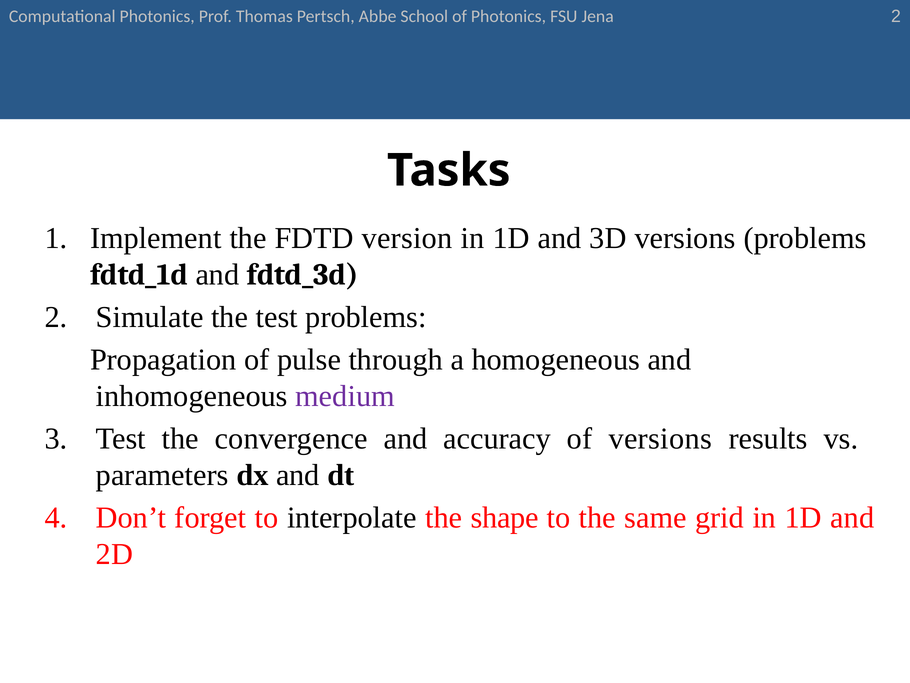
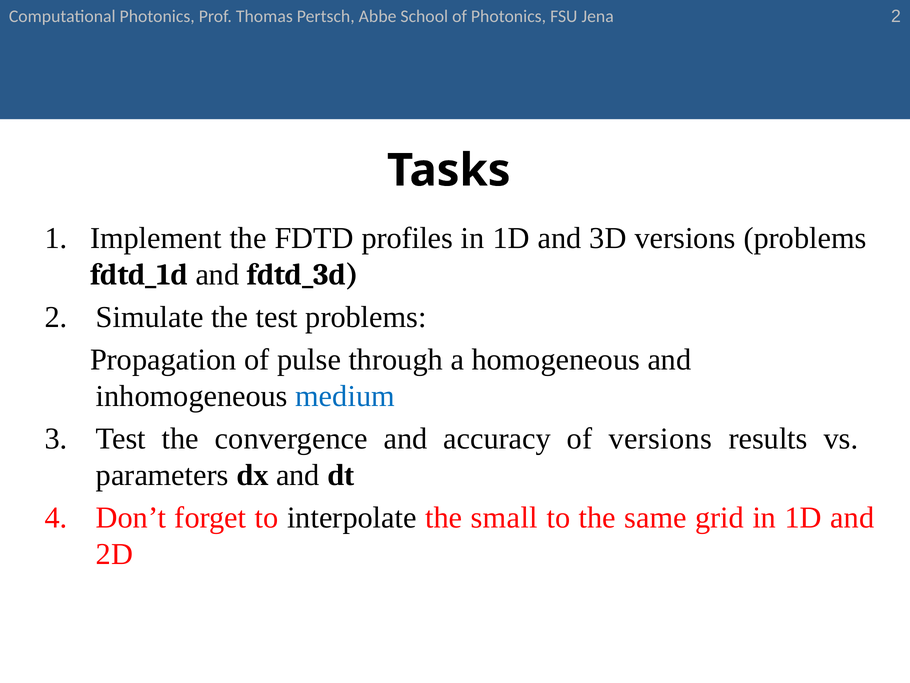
version: version -> profiles
medium colour: purple -> blue
shape: shape -> small
